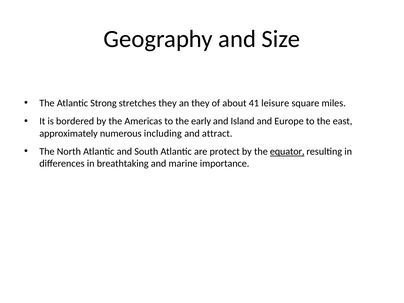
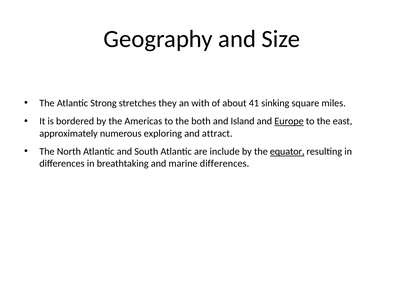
an they: they -> with
leisure: leisure -> sinking
early: early -> both
Europe underline: none -> present
including: including -> exploring
protect: protect -> include
marine importance: importance -> differences
